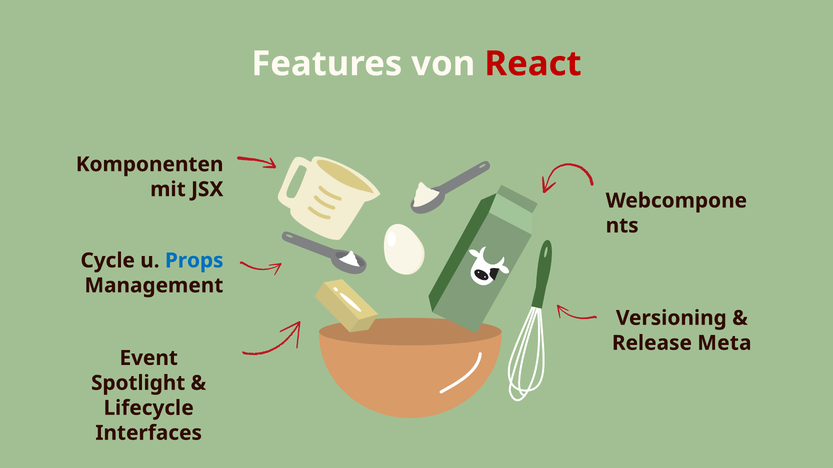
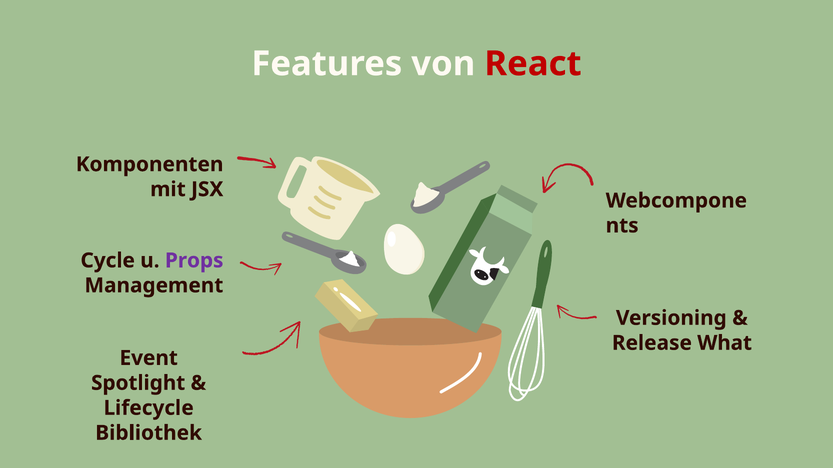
Props colour: blue -> purple
Meta: Meta -> What
Interfaces: Interfaces -> Bibliothek
